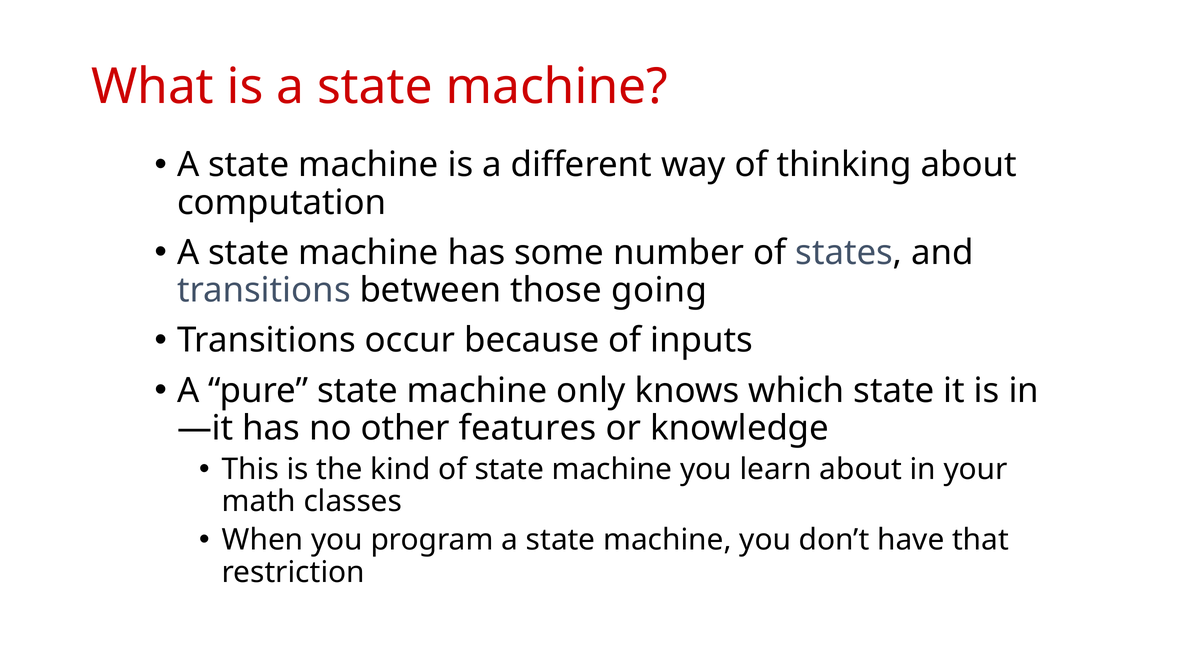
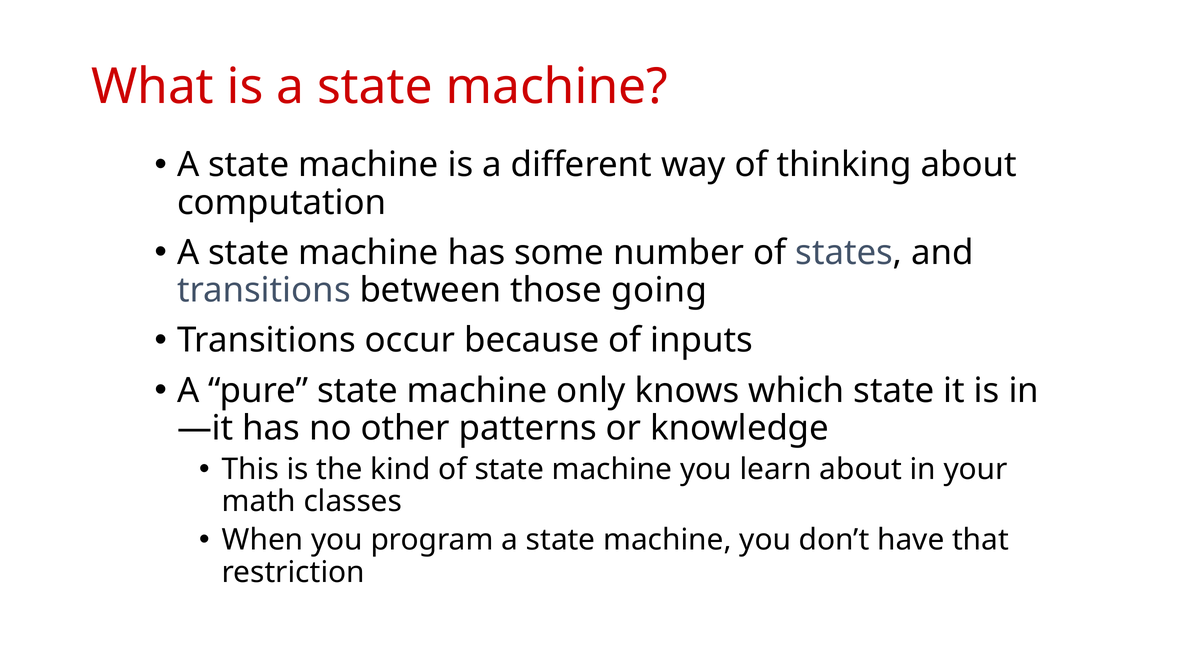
features: features -> patterns
